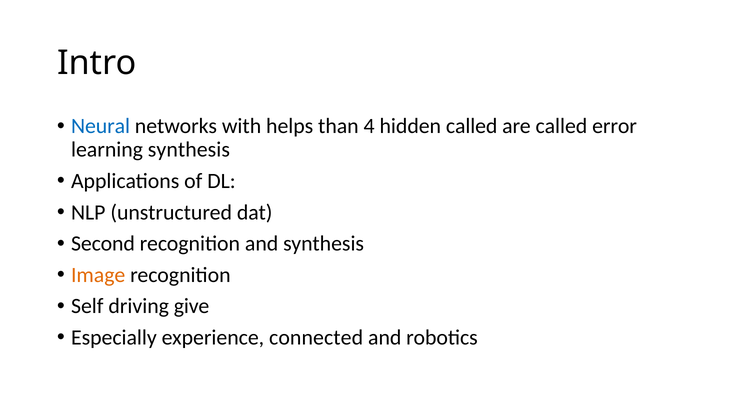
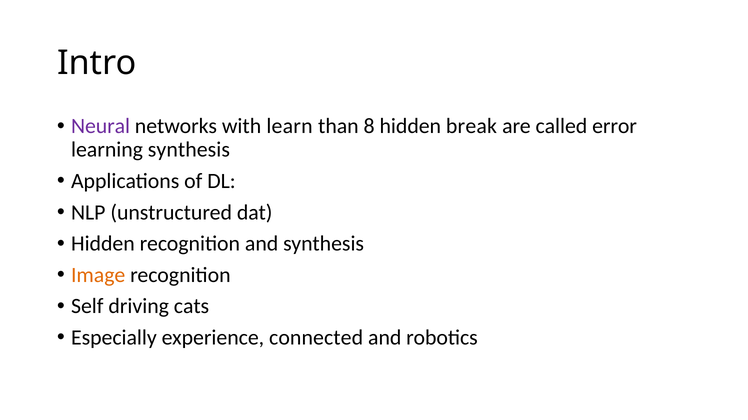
Neural colour: blue -> purple
helps: helps -> learn
4: 4 -> 8
hidden called: called -> break
Second at (103, 244): Second -> Hidden
give: give -> cats
